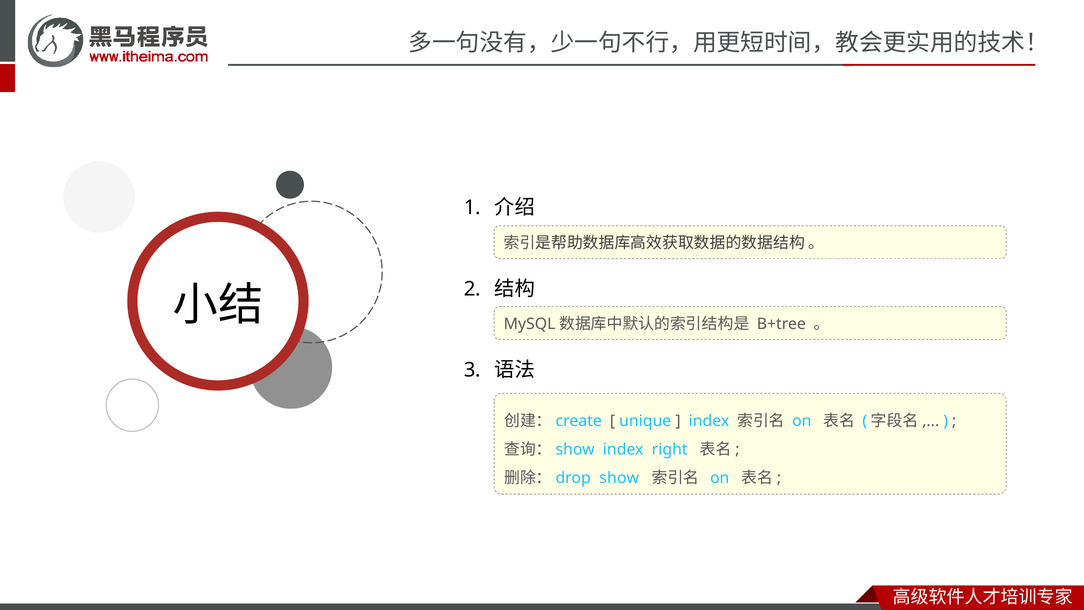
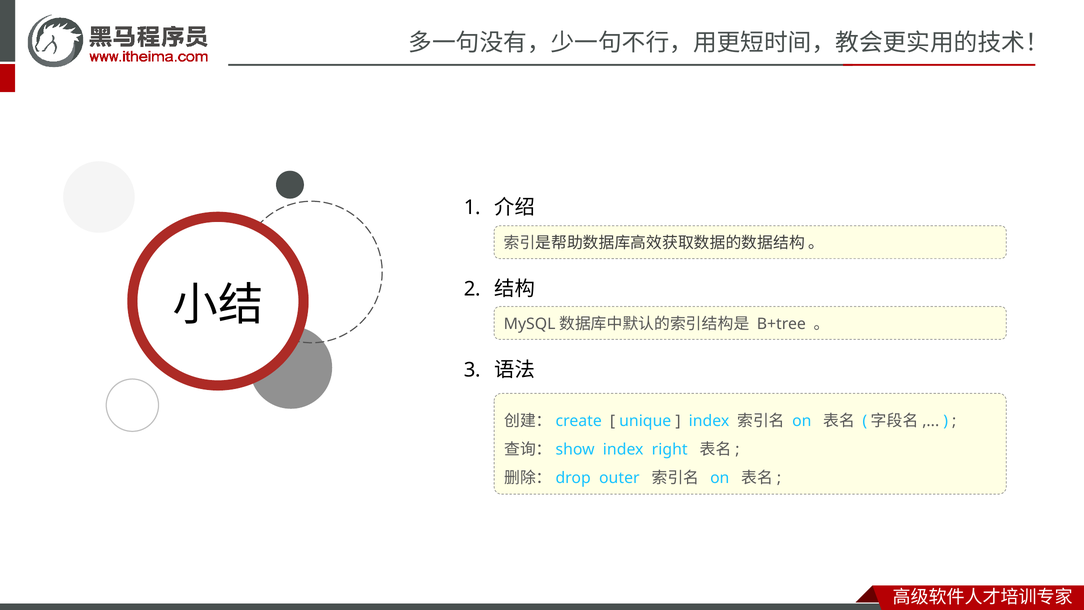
show: show -> outer
